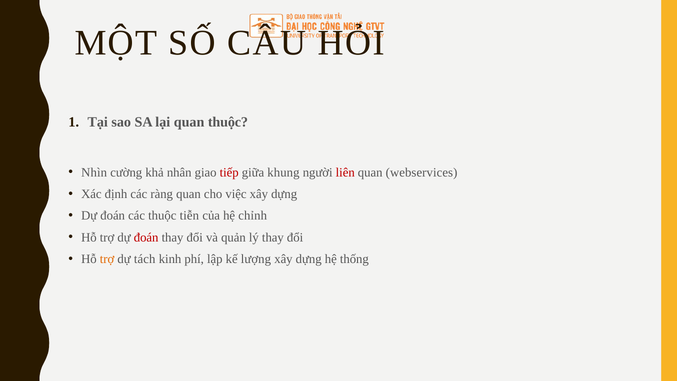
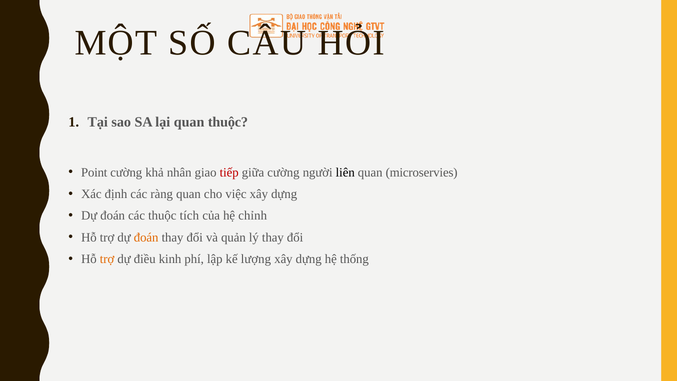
Nhìn: Nhìn -> Point
giữa khung: khung -> cường
liên colour: red -> black
webservices: webservices -> microservies
tiễn: tiễn -> tích
đoán at (146, 237) colour: red -> orange
tách: tách -> điều
